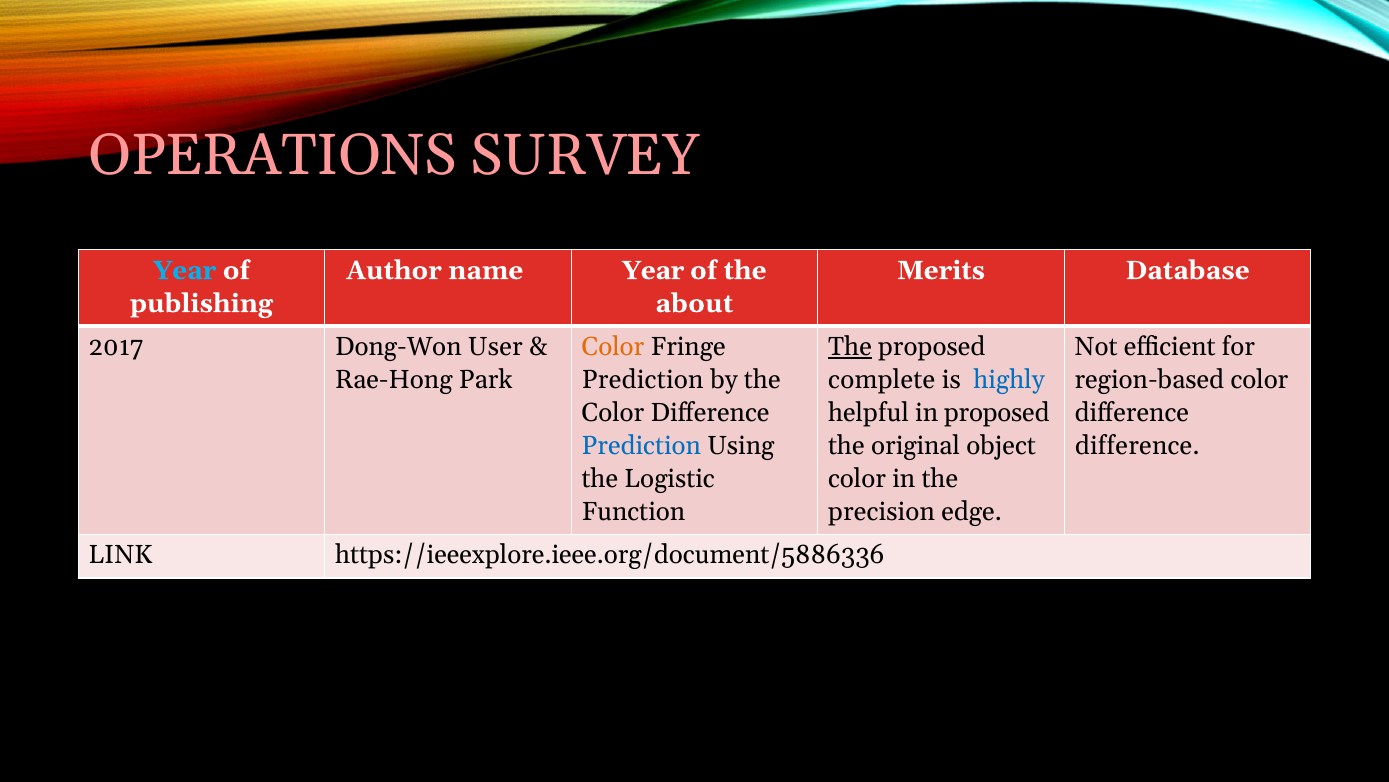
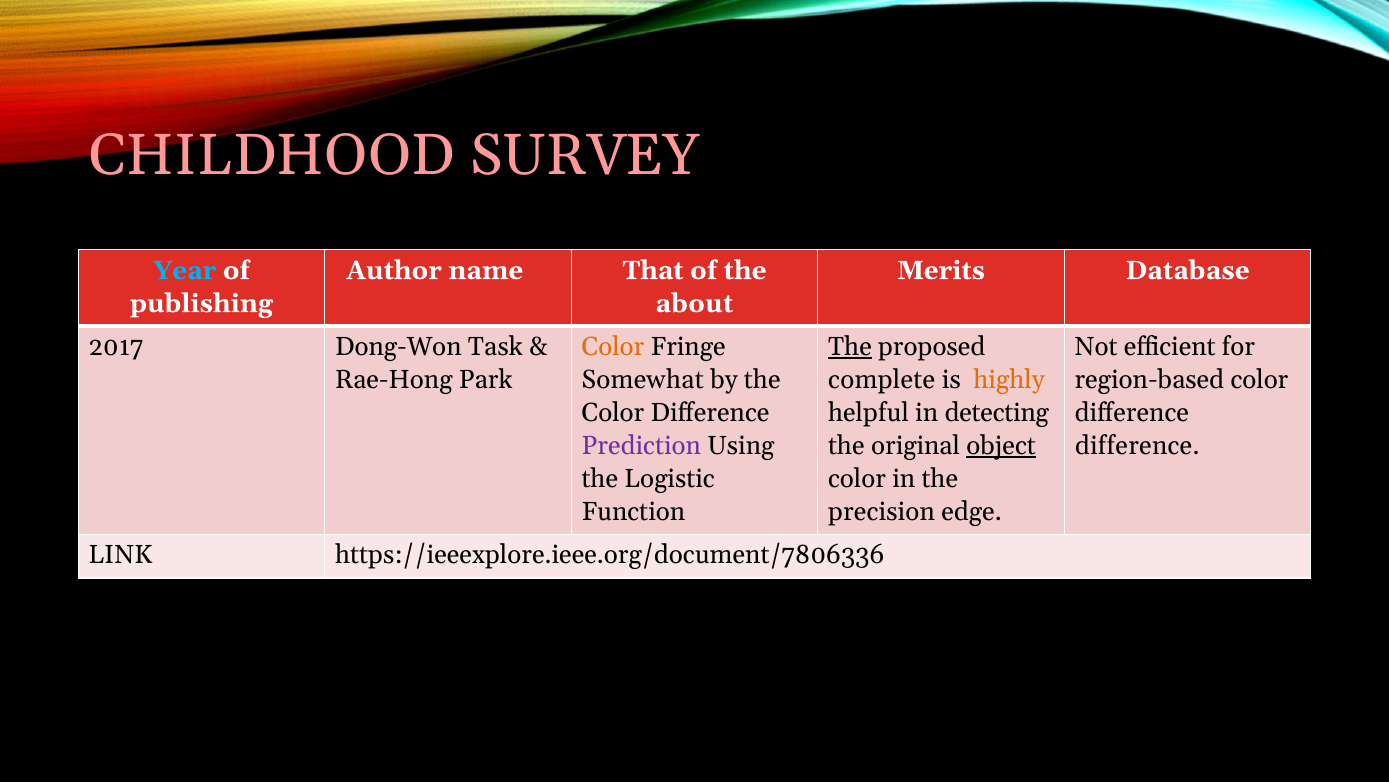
OPERATIONS: OPERATIONS -> CHILDHOOD
name Year: Year -> That
User: User -> Task
Prediction at (643, 380): Prediction -> Somewhat
highly colour: blue -> orange
in proposed: proposed -> detecting
Prediction at (641, 446) colour: blue -> purple
object underline: none -> present
https://ieeexplore.ieee.org/document/5886336: https://ieeexplore.ieee.org/document/5886336 -> https://ieeexplore.ieee.org/document/7806336
